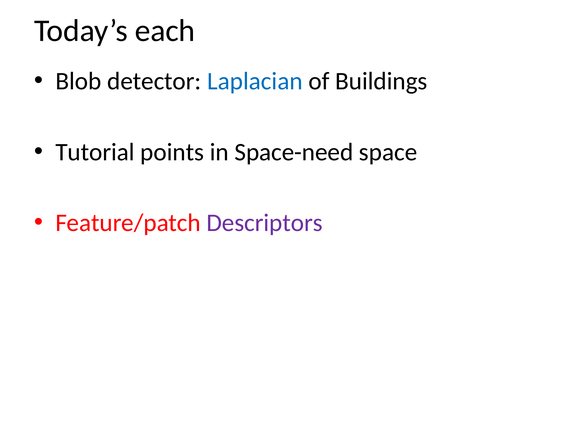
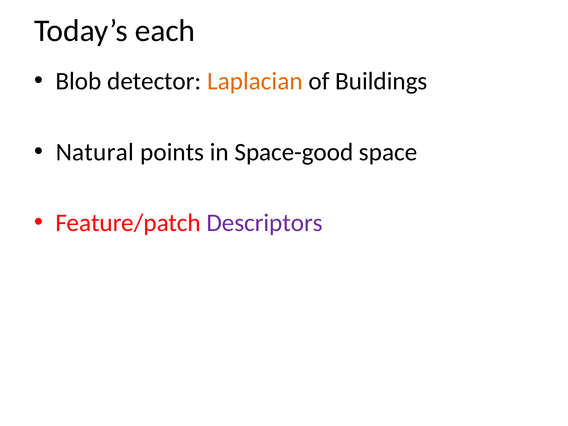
Laplacian colour: blue -> orange
Tutorial: Tutorial -> Natural
Space-need: Space-need -> Space-good
